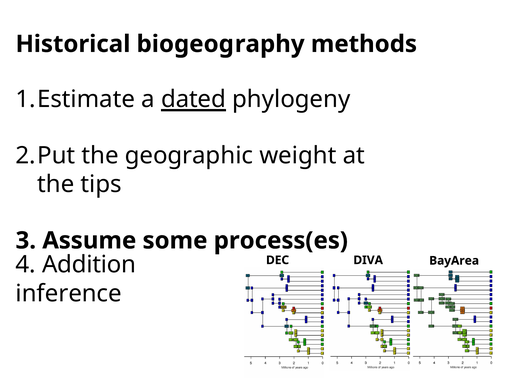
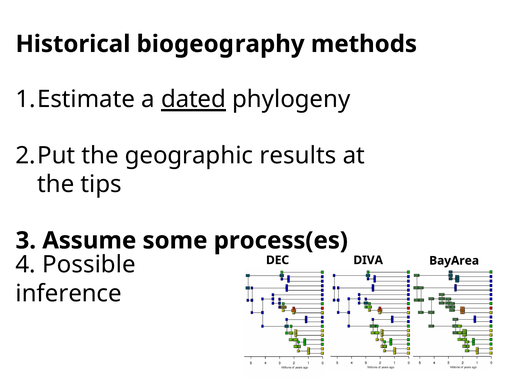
weight: weight -> results
Addition: Addition -> Possible
